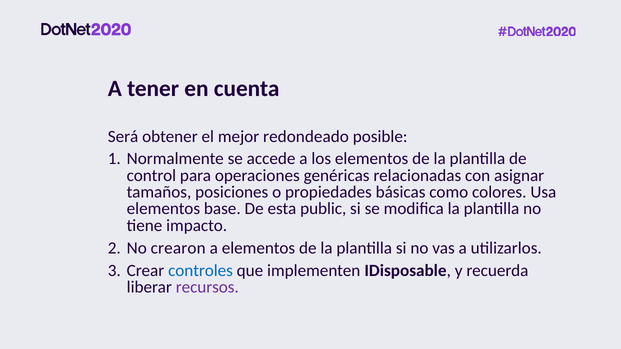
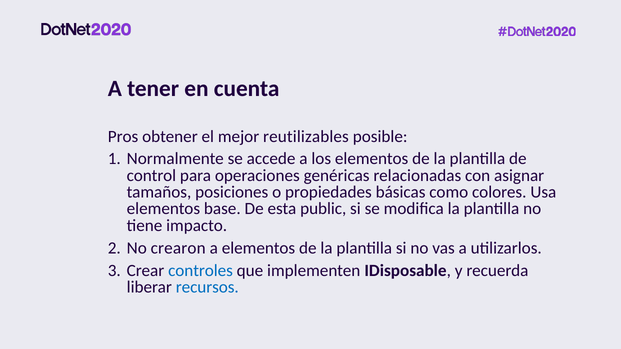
Será: Será -> Pros
redondeado: redondeado -> reutilizables
recursos colour: purple -> blue
